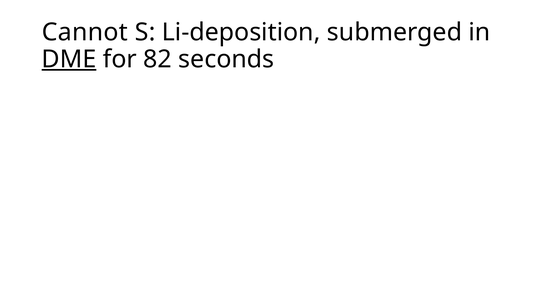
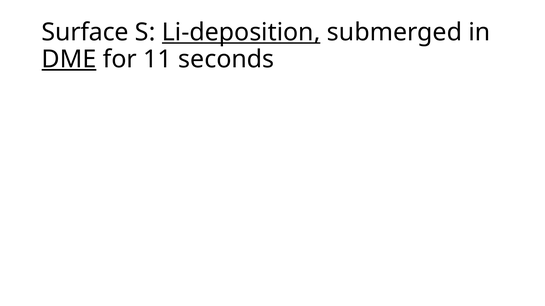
Cannot: Cannot -> Surface
Li-deposition underline: none -> present
82: 82 -> 11
